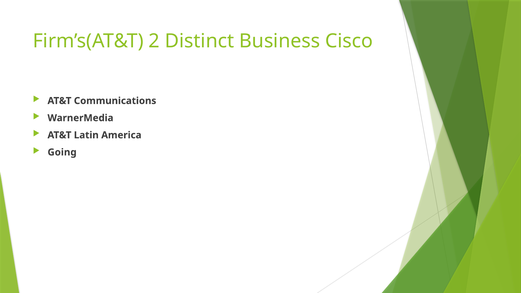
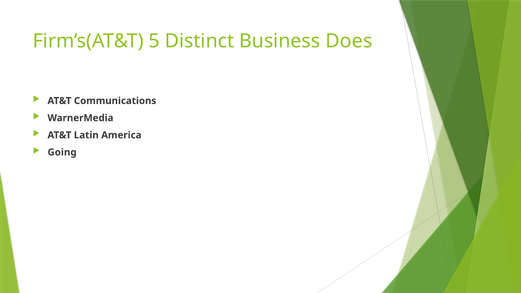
2: 2 -> 5
Cisco: Cisco -> Does
